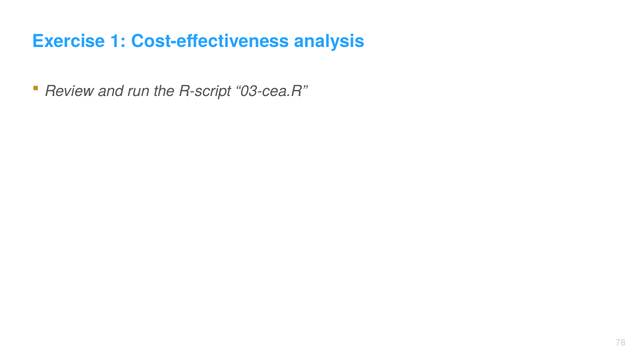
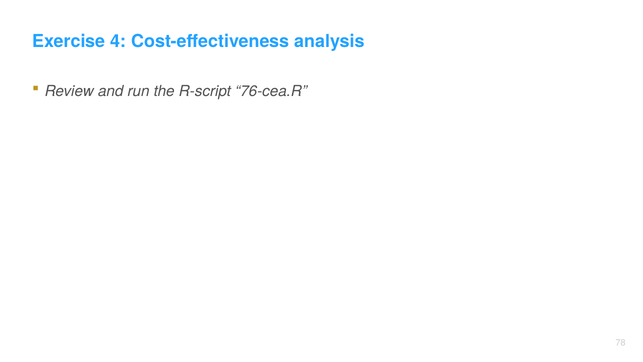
1: 1 -> 4
03-cea.R: 03-cea.R -> 76-cea.R
